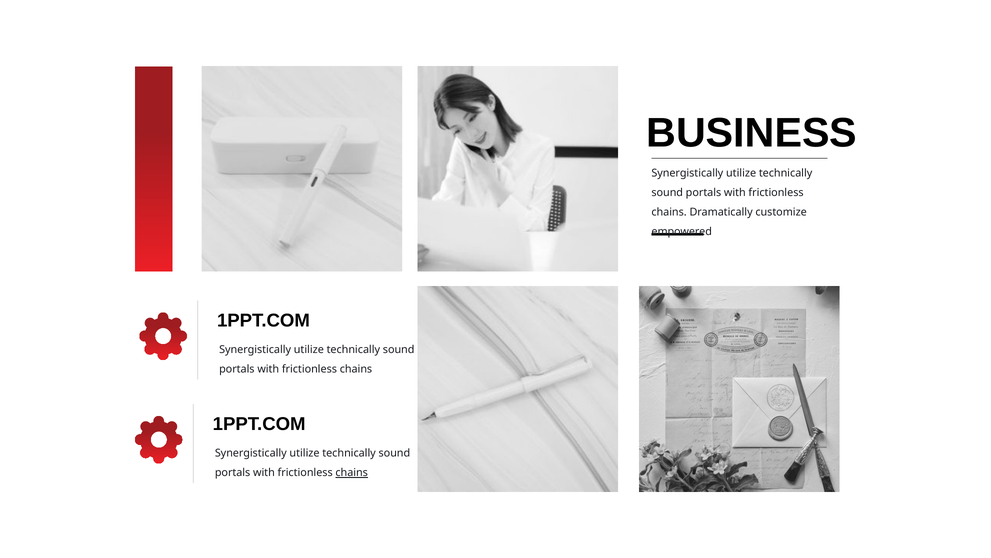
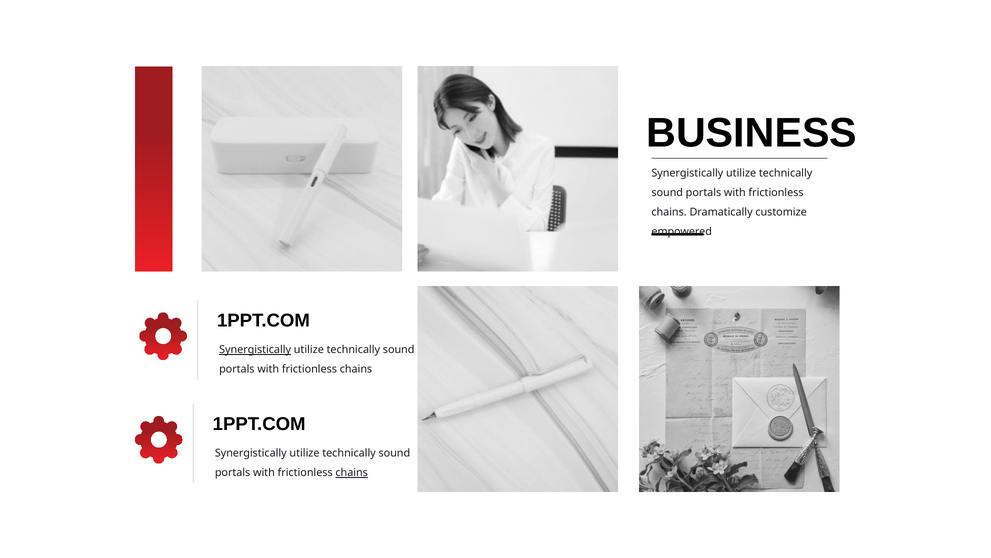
Synergistically at (255, 349) underline: none -> present
